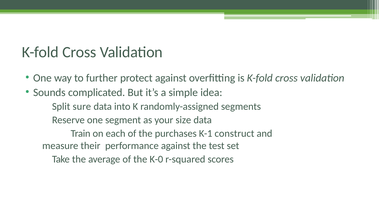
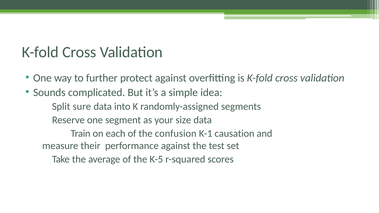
purchases: purchases -> confusion
construct: construct -> causation
K-0: K-0 -> K-5
